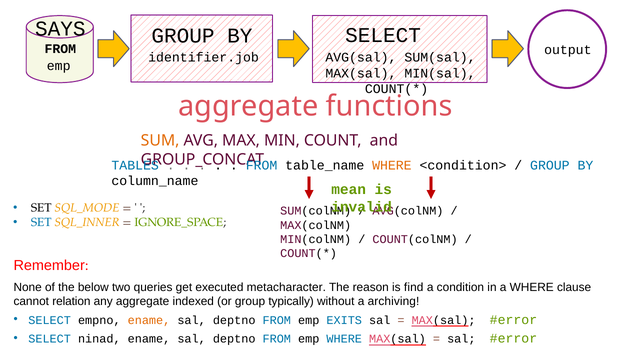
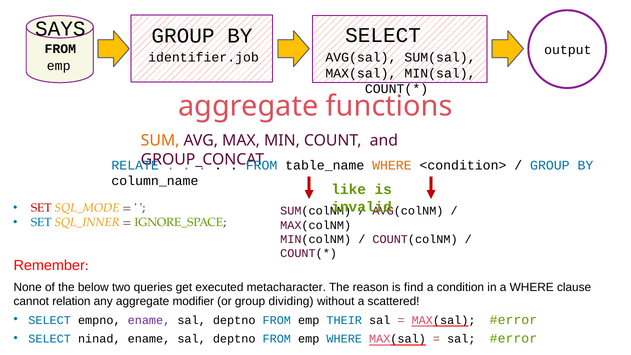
TABLES: TABLES -> RELATE
mean: mean -> like
SET at (41, 208) colour: black -> red
indexed: indexed -> modifier
typically: typically -> dividing
archiving: archiving -> scattered
ename at (149, 320) colour: orange -> purple
EXITS: EXITS -> THEIR
